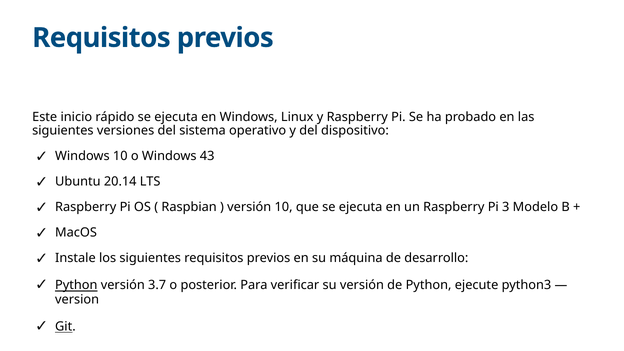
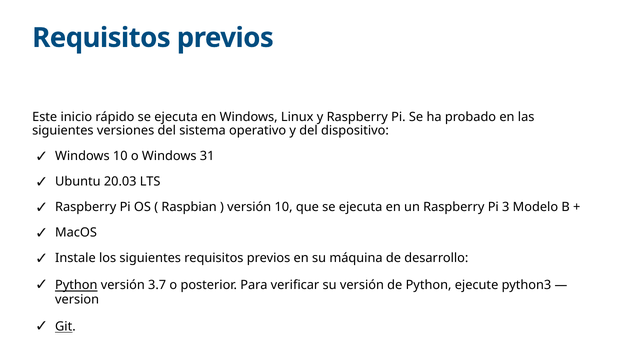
43: 43 -> 31
20.14: 20.14 -> 20.03
